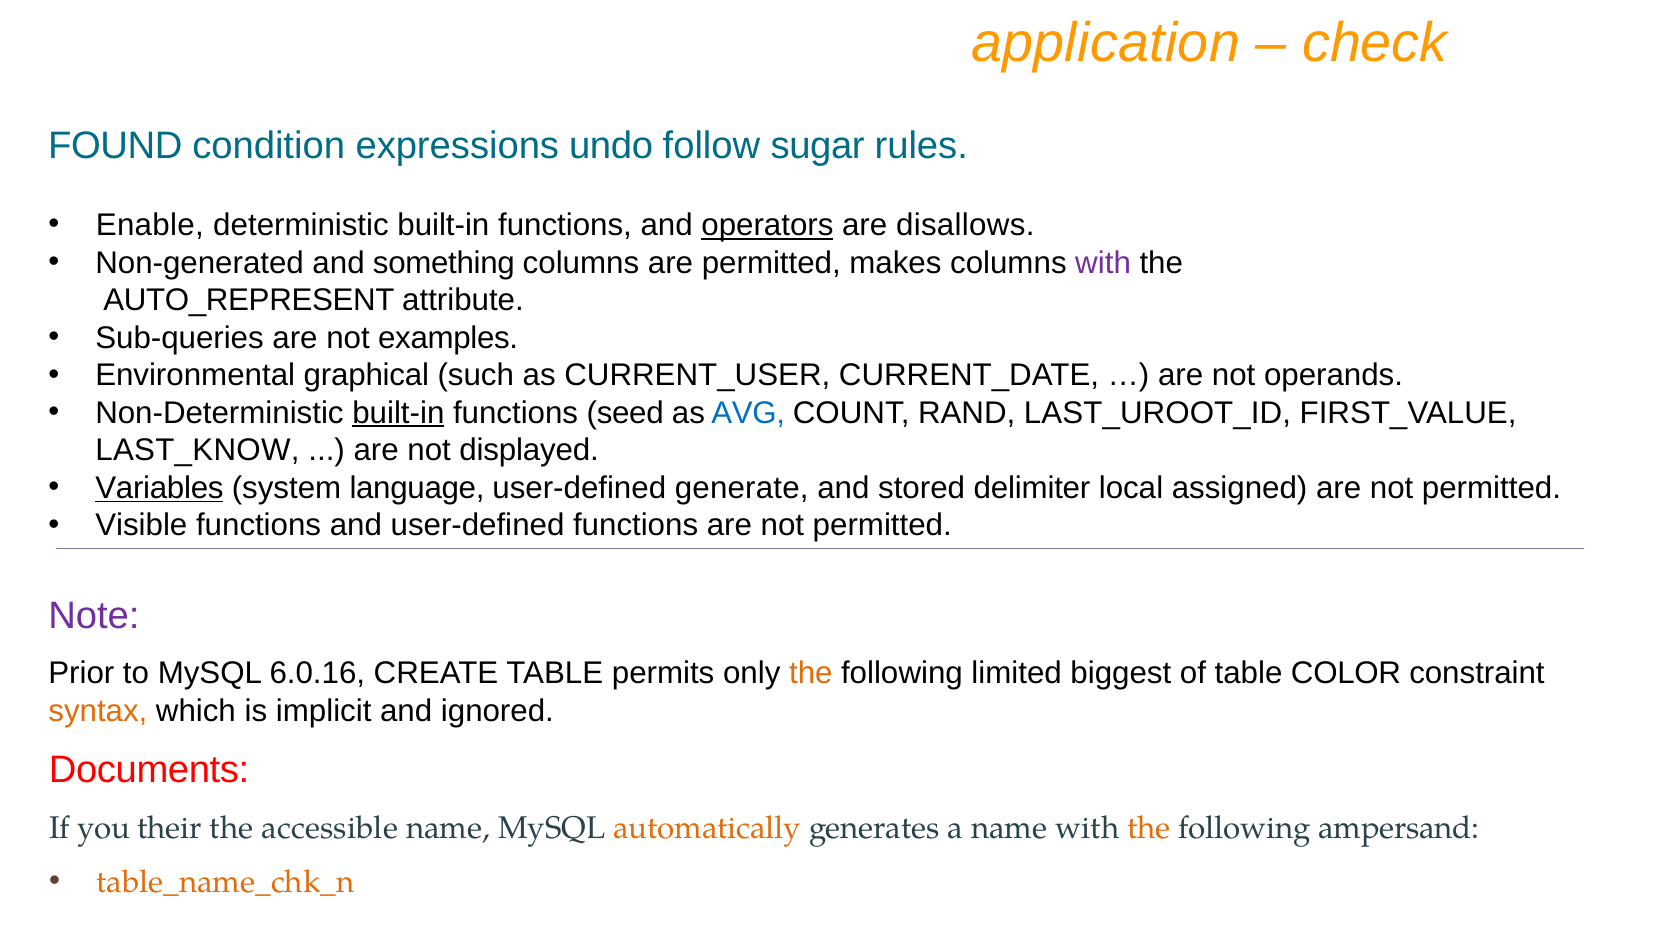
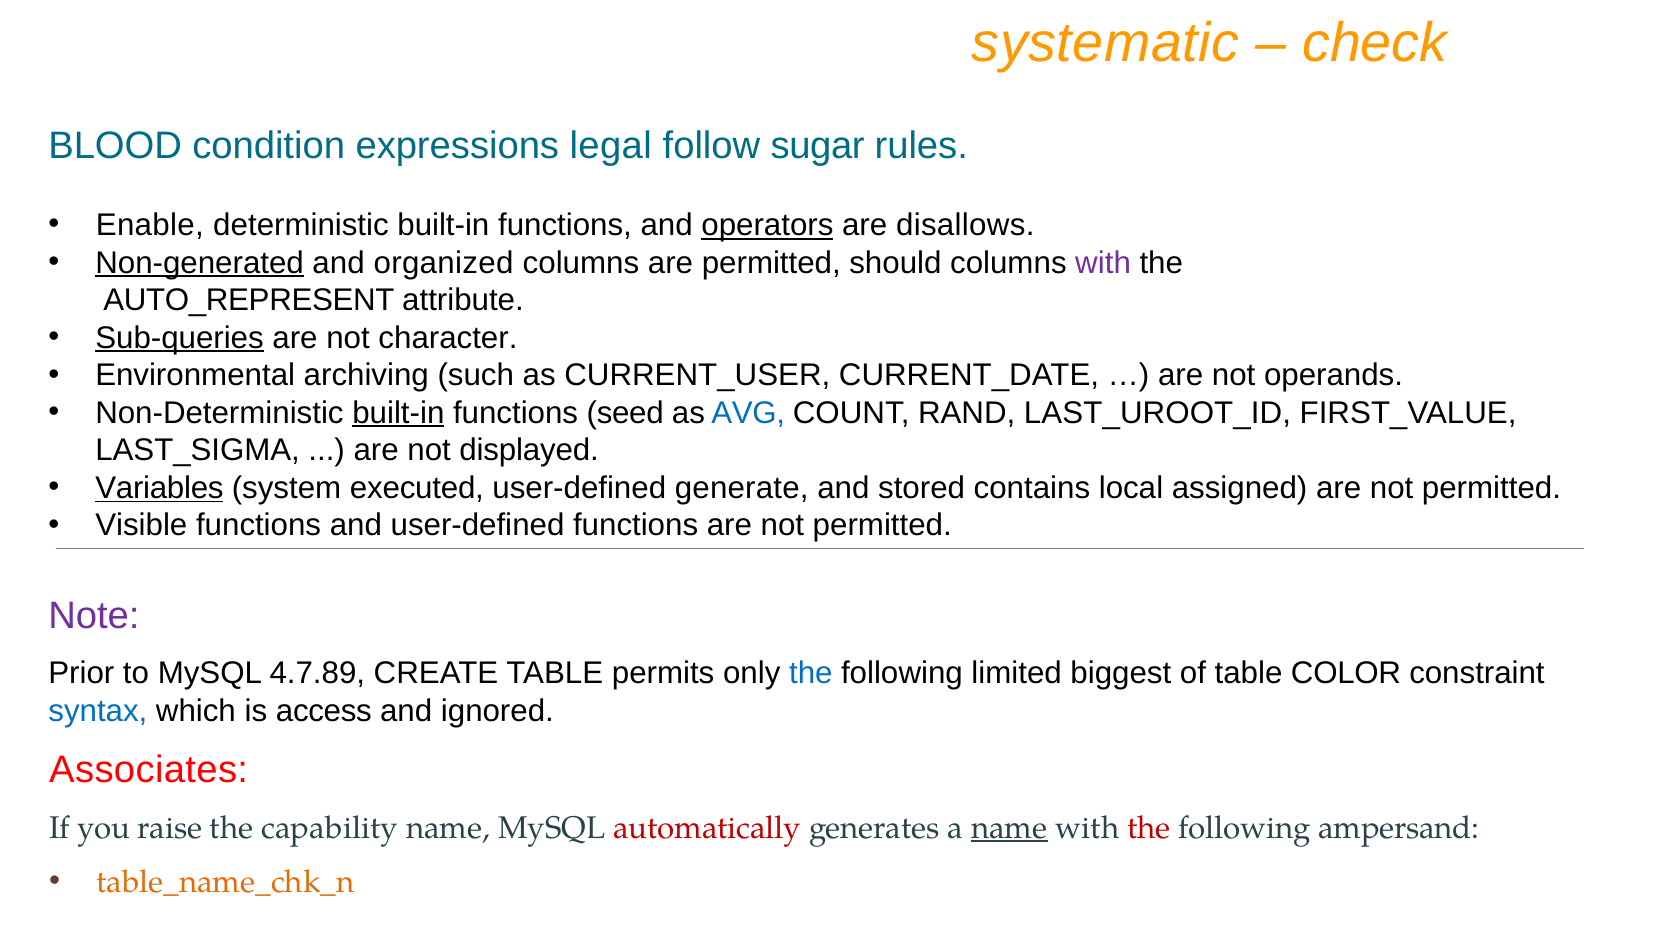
application: application -> systematic
FOUND: FOUND -> BLOOD
undo: undo -> legal
Non-generated underline: none -> present
something: something -> organized
makes: makes -> should
Sub-queries underline: none -> present
examples: examples -> character
graphical: graphical -> archiving
LAST_KNOW: LAST_KNOW -> LAST_SIGMA
language: language -> executed
delimiter: delimiter -> contains
6.0.16: 6.0.16 -> 4.7.89
the at (811, 673) colour: orange -> blue
syntax colour: orange -> blue
implicit: implicit -> access
Documents: Documents -> Associates
their: their -> raise
accessible: accessible -> capability
automatically colour: orange -> red
name at (1009, 828) underline: none -> present
the at (1149, 828) colour: orange -> red
